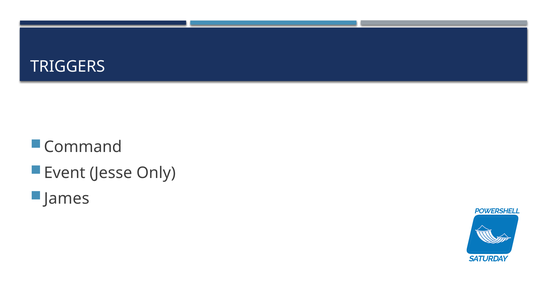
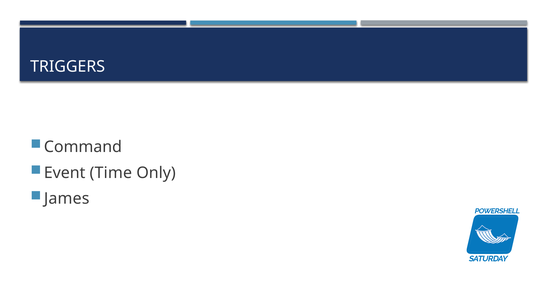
Jesse: Jesse -> Time
